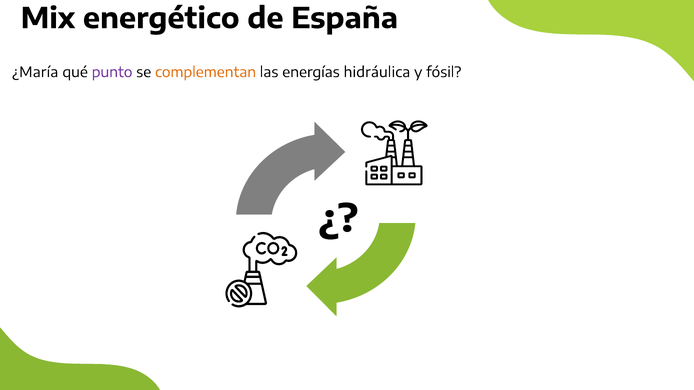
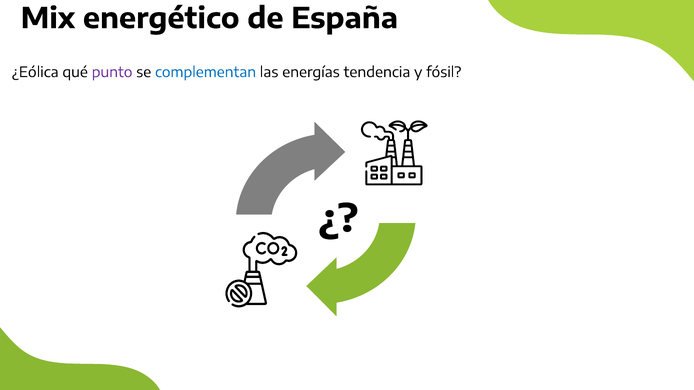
¿María: ¿María -> ¿Eólica
complementan colour: orange -> blue
hidráulica: hidráulica -> tendencia
